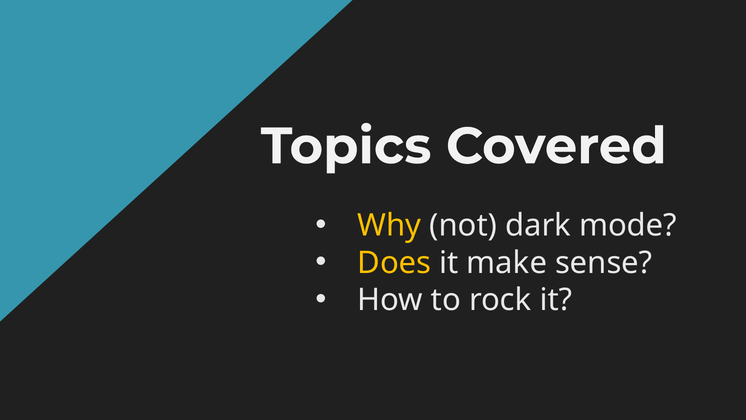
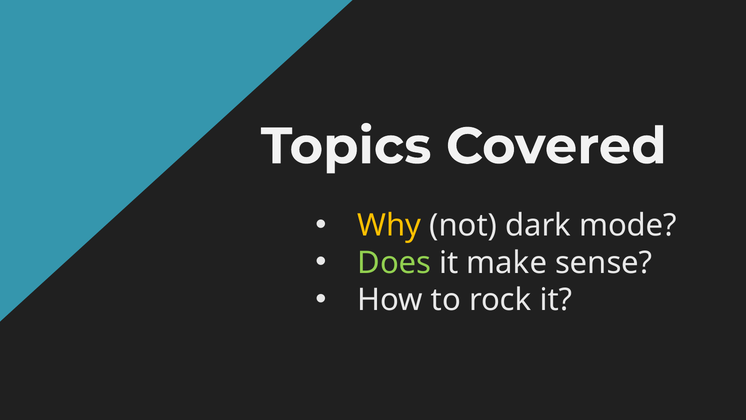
Does colour: yellow -> light green
